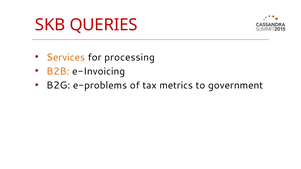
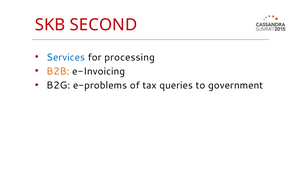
QUERIES: QUERIES -> SECOND
Services colour: orange -> blue
metrics: metrics -> queries
